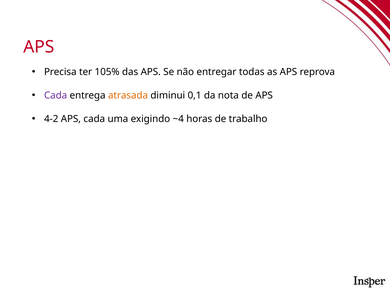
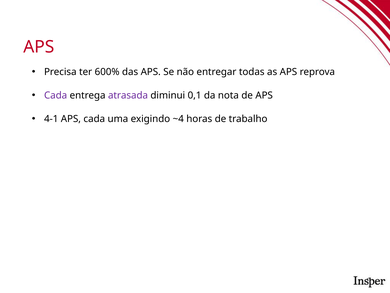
105%: 105% -> 600%
atrasada colour: orange -> purple
4-2: 4-2 -> 4-1
